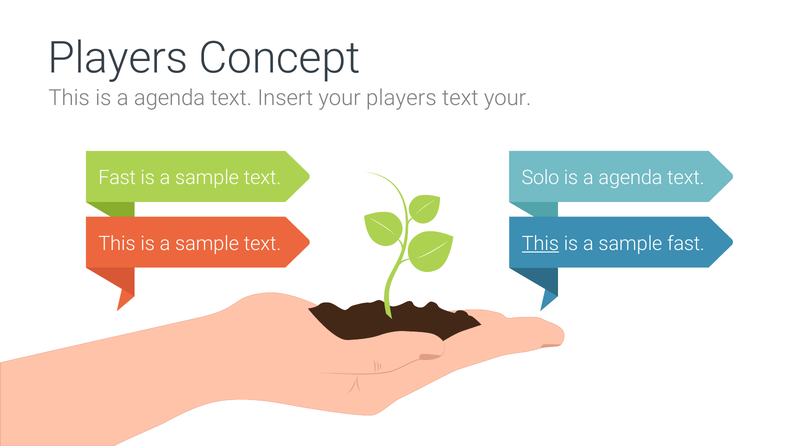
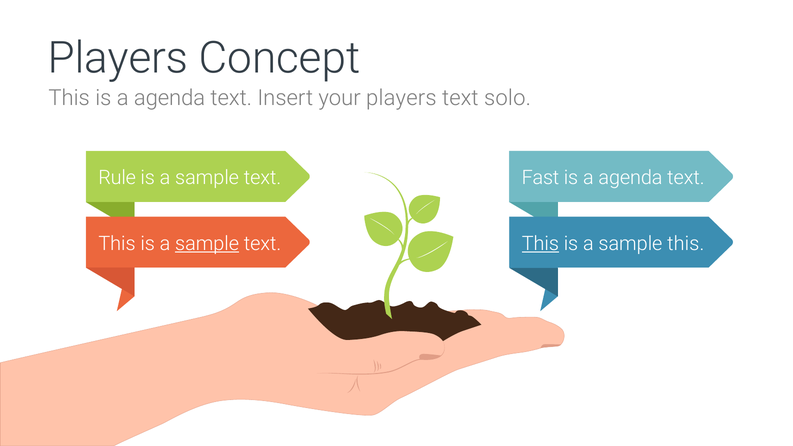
text your: your -> solo
Fast at (117, 178): Fast -> Rule
Solo: Solo -> Fast
sample at (207, 244) underline: none -> present
sample fast: fast -> this
